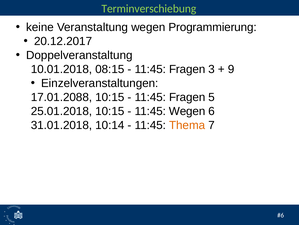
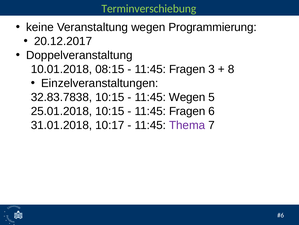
9: 9 -> 8
17.01.2088: 17.01.2088 -> 32.83.7838
Fragen at (187, 97): Fragen -> Wegen
Wegen at (187, 111): Wegen -> Fragen
10:14: 10:14 -> 10:17
Thema colour: orange -> purple
